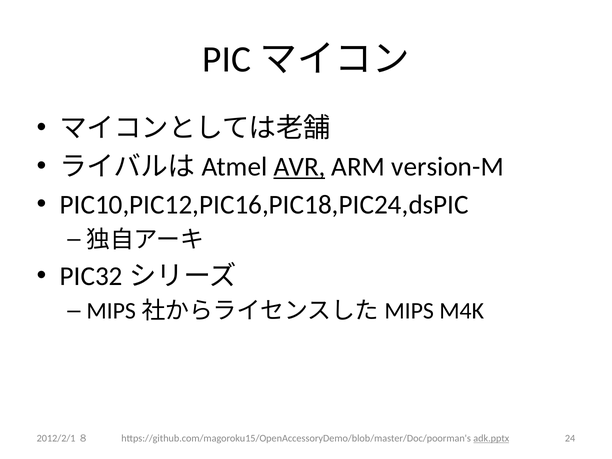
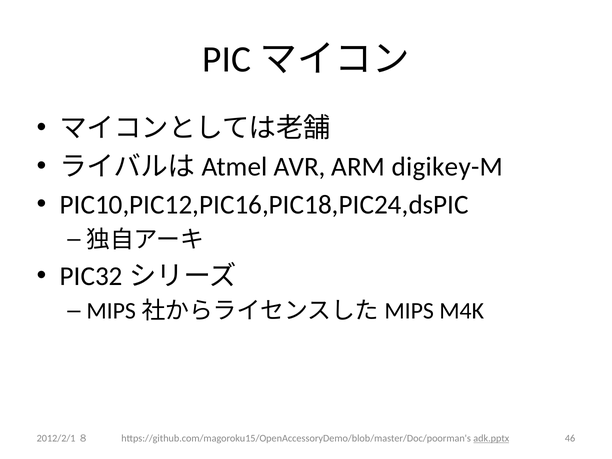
AVR underline: present -> none
version-M: version-M -> digikey-M
24: 24 -> 46
